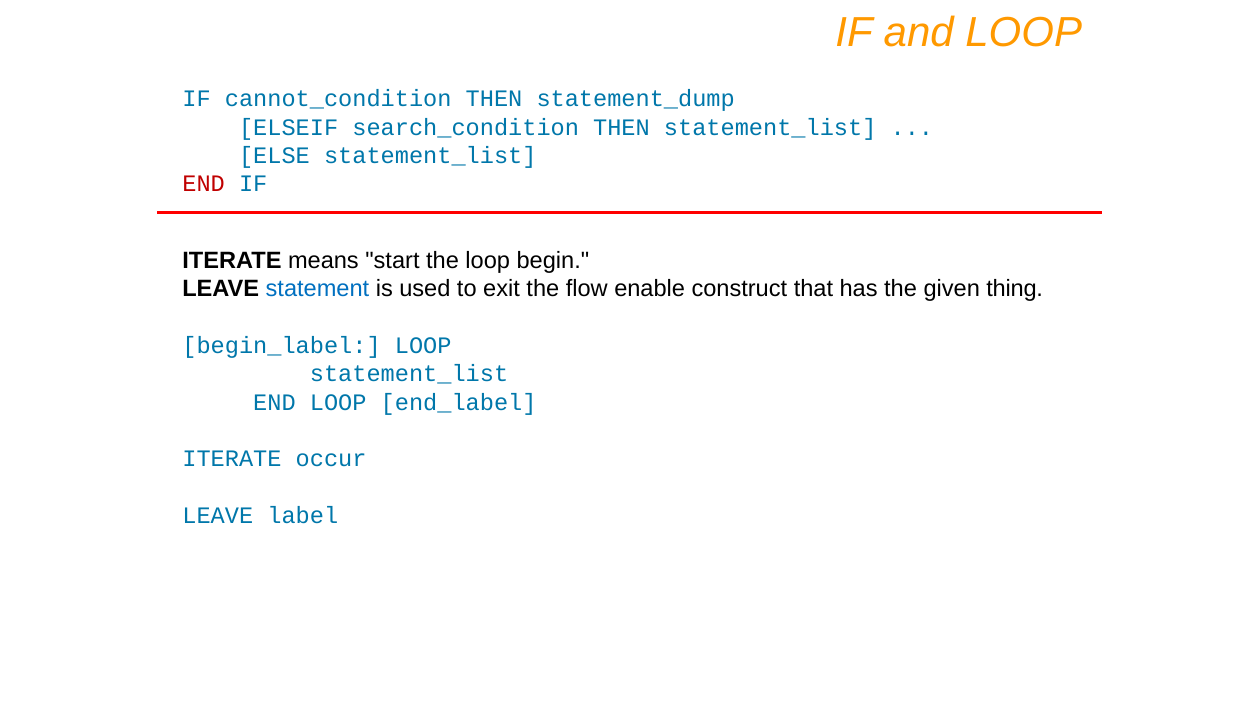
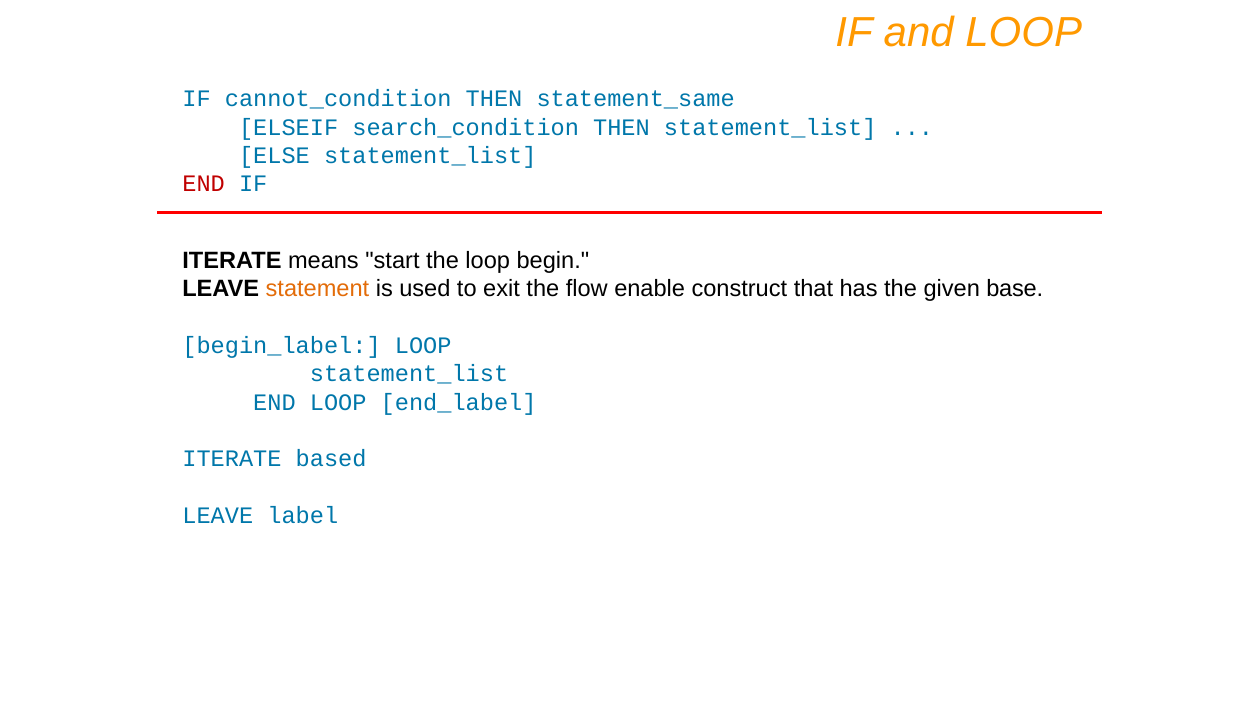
statement_dump: statement_dump -> statement_same
statement colour: blue -> orange
thing: thing -> base
occur: occur -> based
